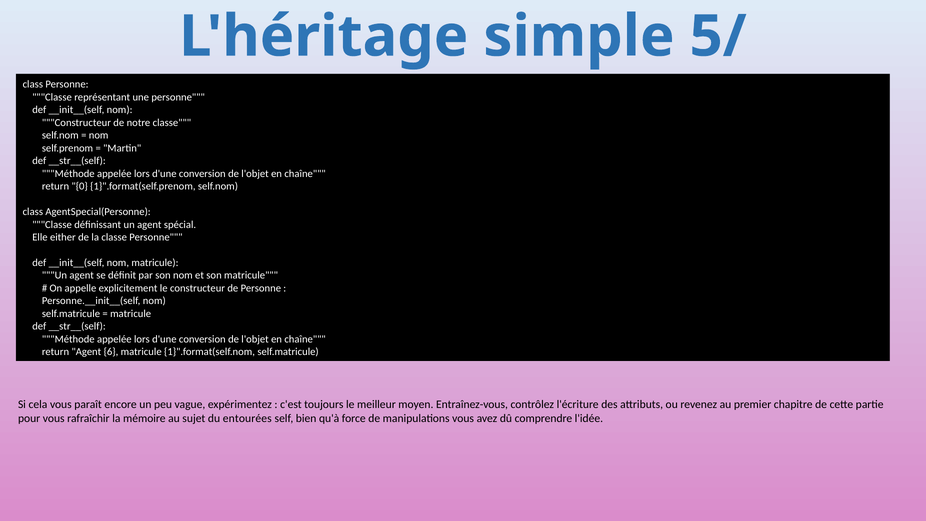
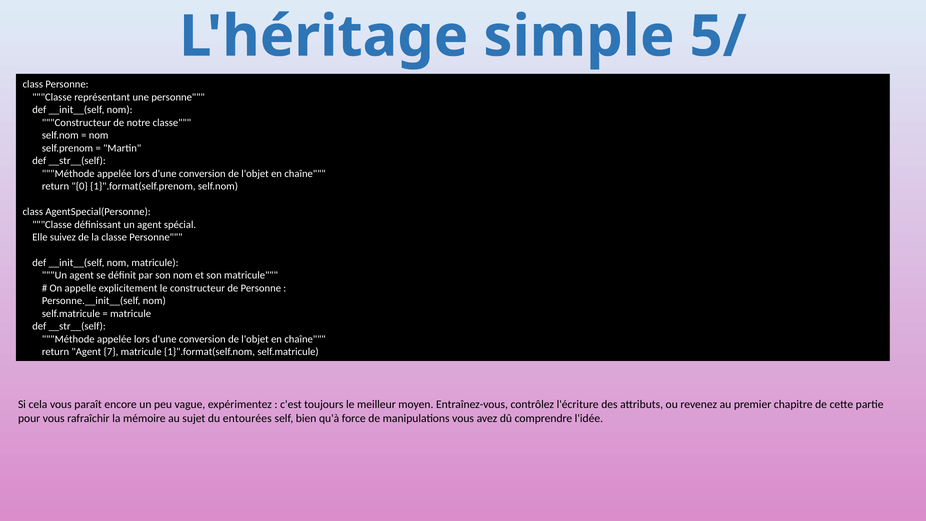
either: either -> suivez
6: 6 -> 7
